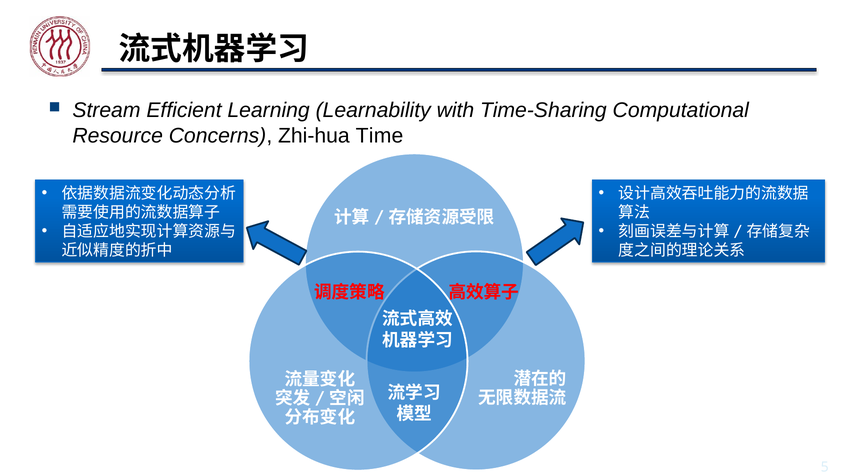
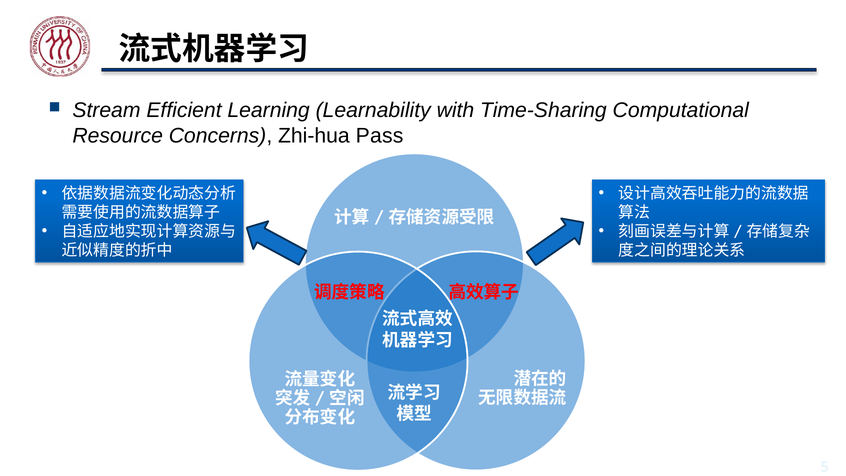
Time: Time -> Pass
